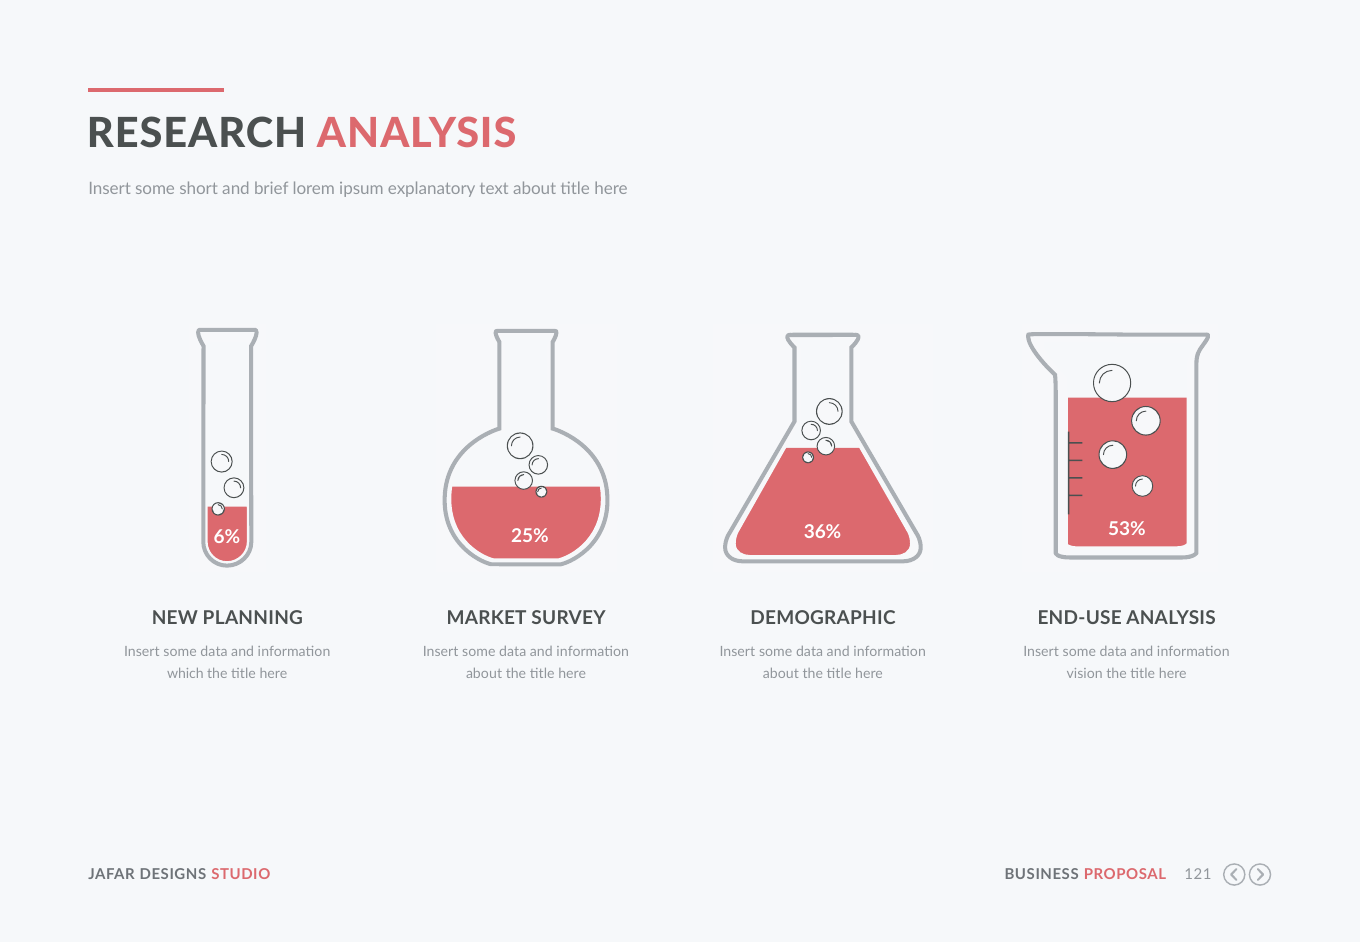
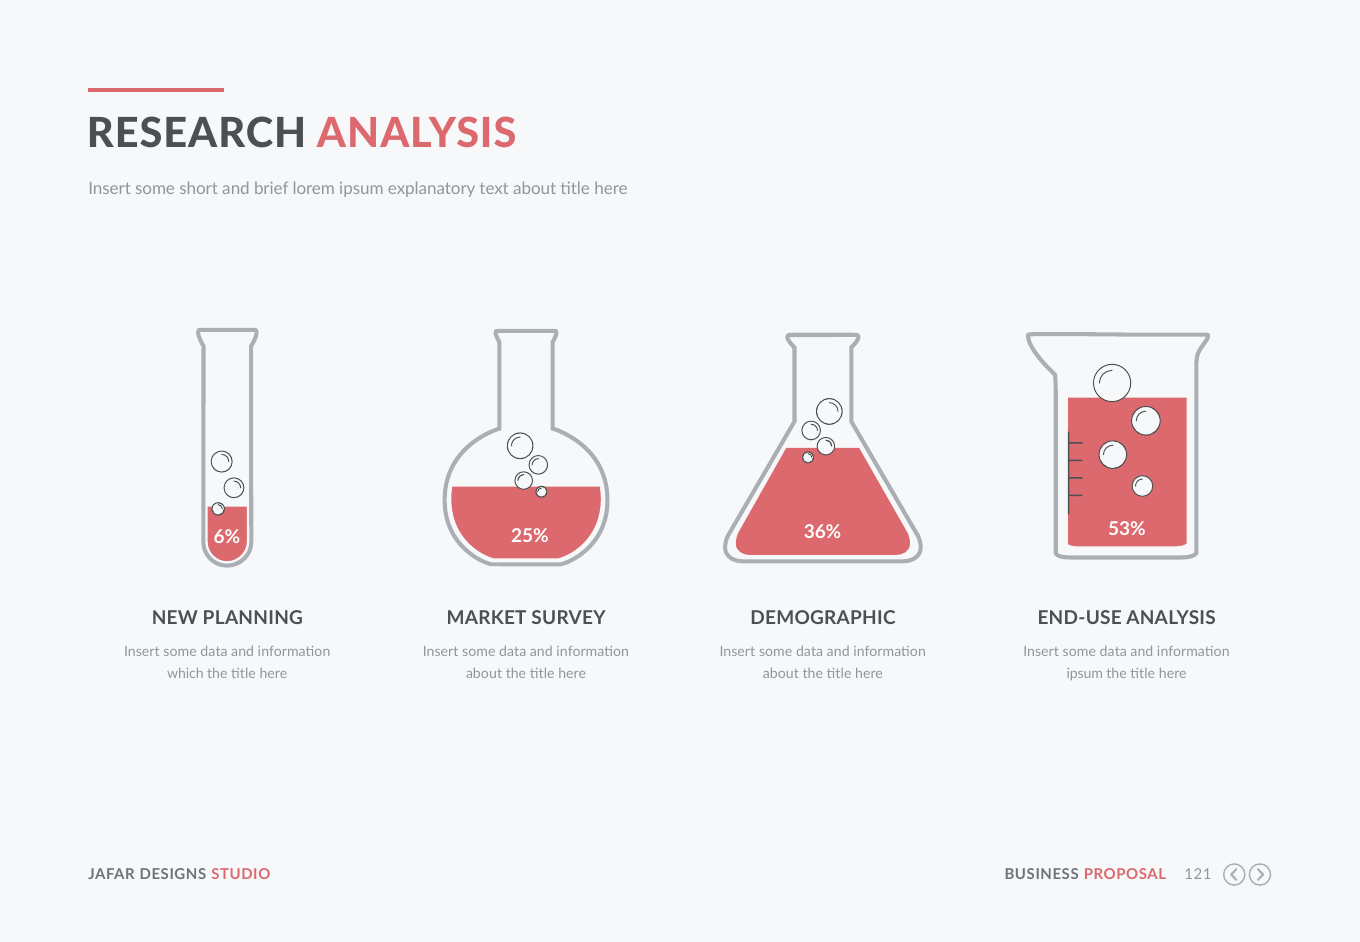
vision at (1085, 673): vision -> ipsum
